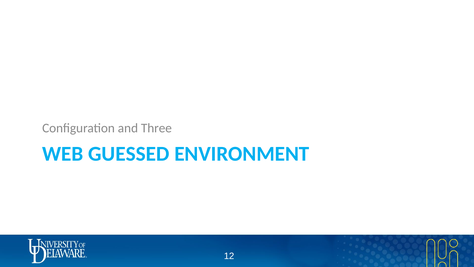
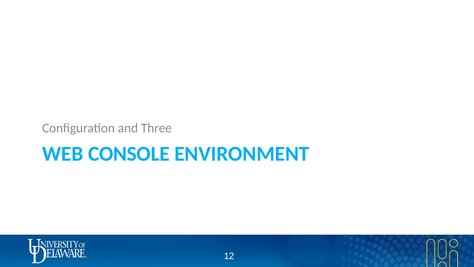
GUESSED: GUESSED -> CONSOLE
